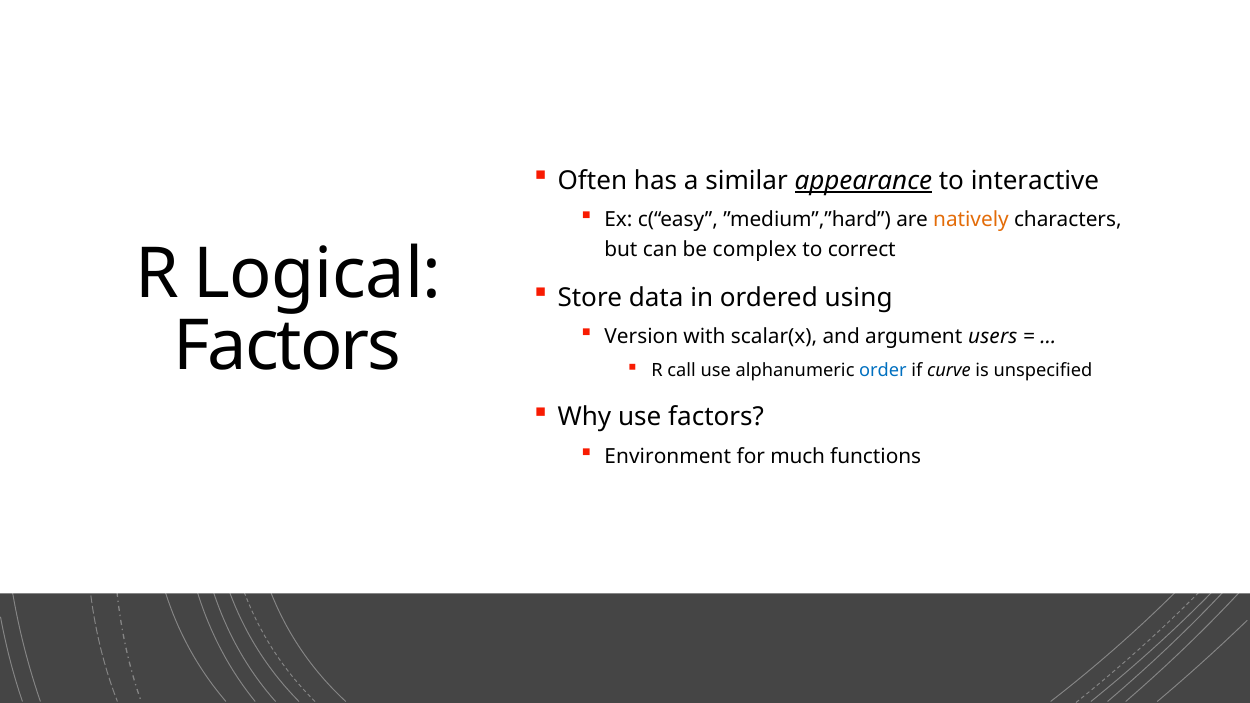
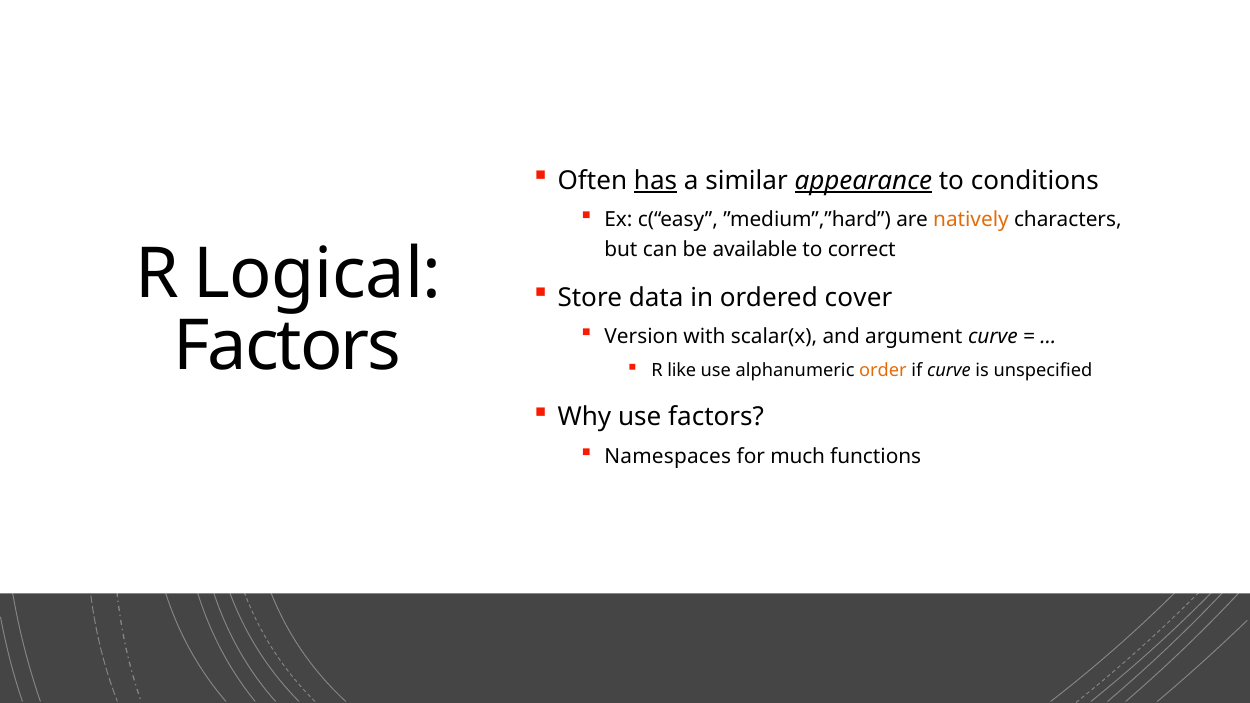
has underline: none -> present
interactive: interactive -> conditions
complex: complex -> available
using: using -> cover
argument users: users -> curve
call: call -> like
order colour: blue -> orange
Environment: Environment -> Namespaces
